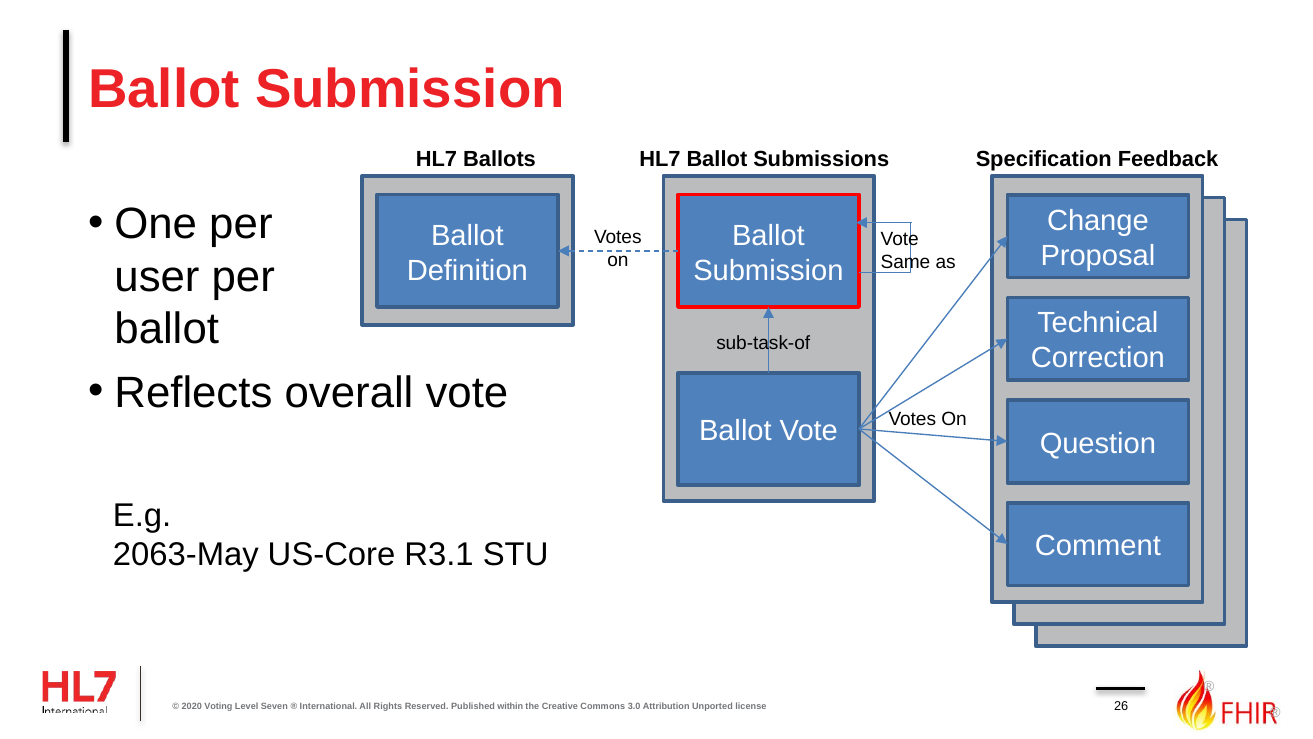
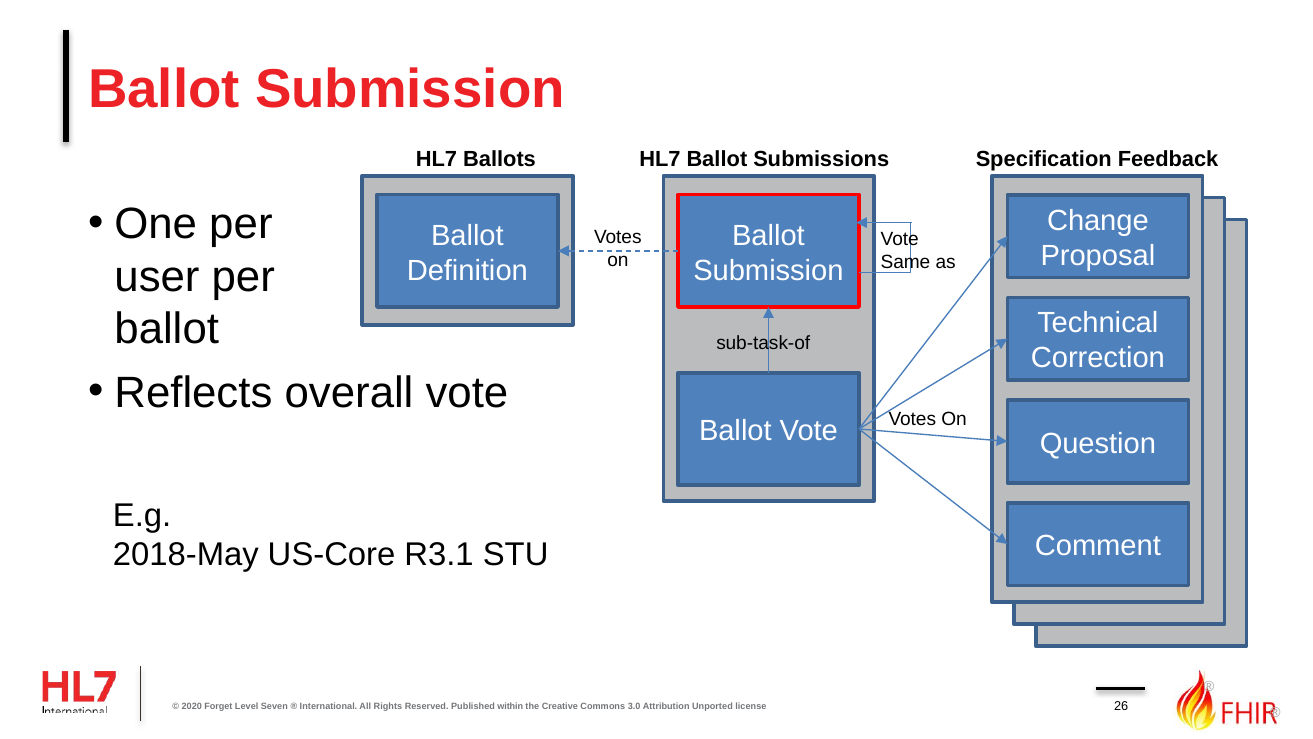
2063-May: 2063-May -> 2018-May
Voting: Voting -> Forget
